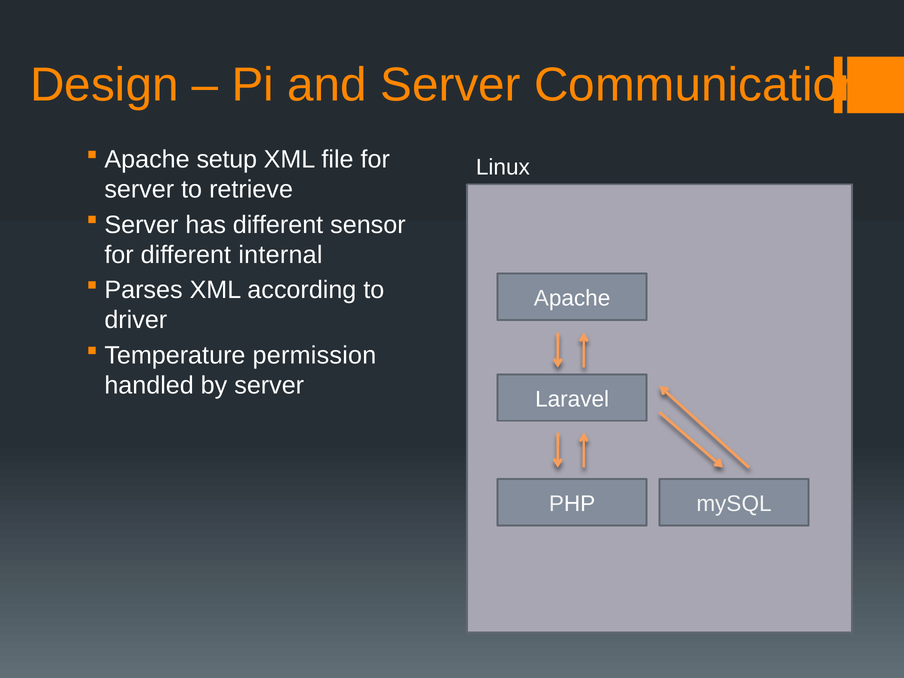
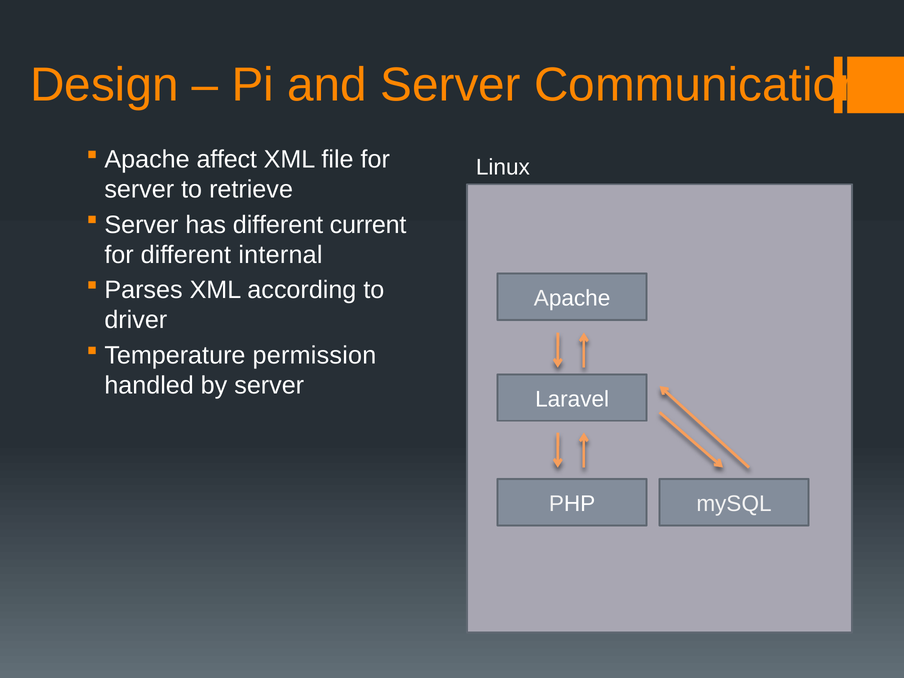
setup: setup -> affect
sensor: sensor -> current
